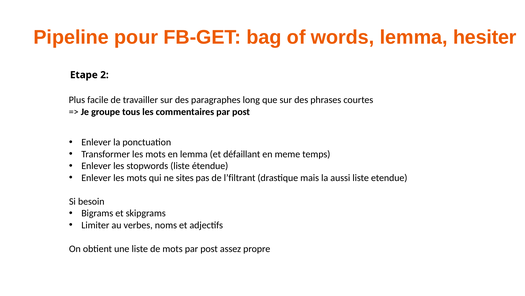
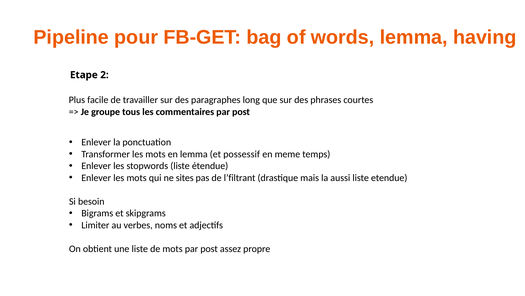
hesiter: hesiter -> having
défaillant: défaillant -> possessif
